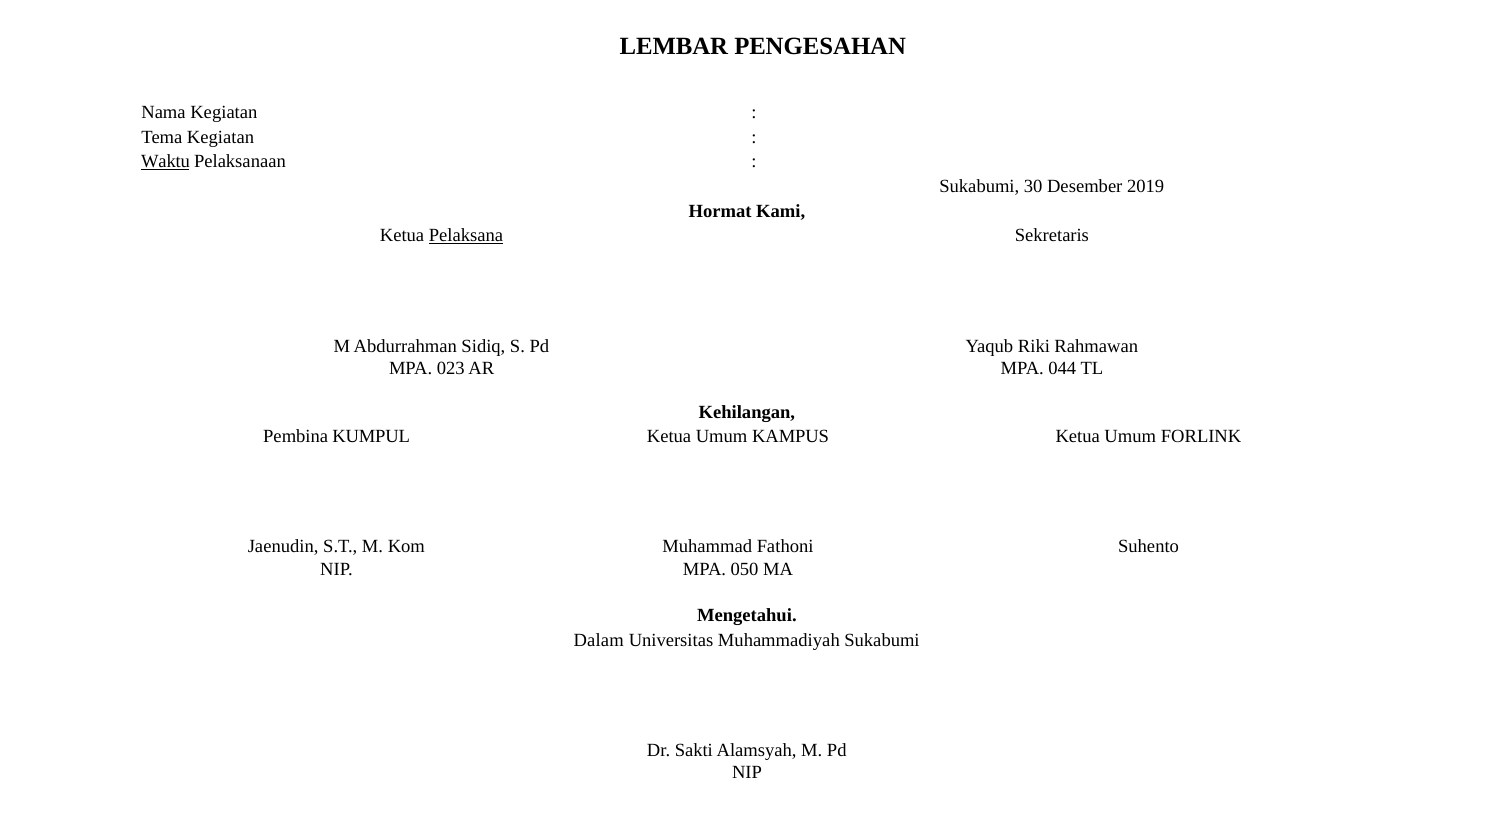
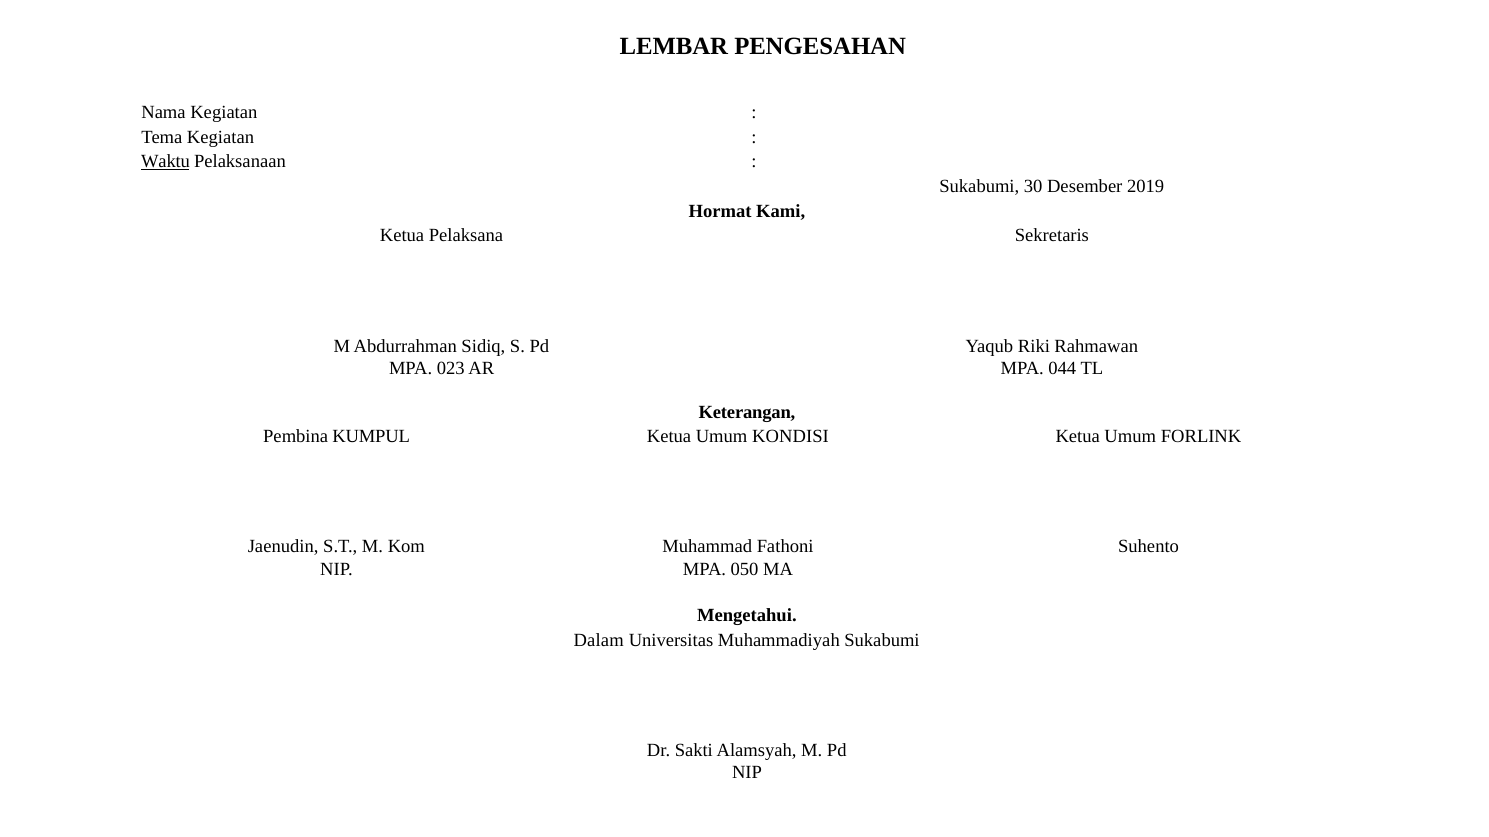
Pelaksana underline: present -> none
Kehilangan: Kehilangan -> Keterangan
KAMPUS: KAMPUS -> KONDISI
